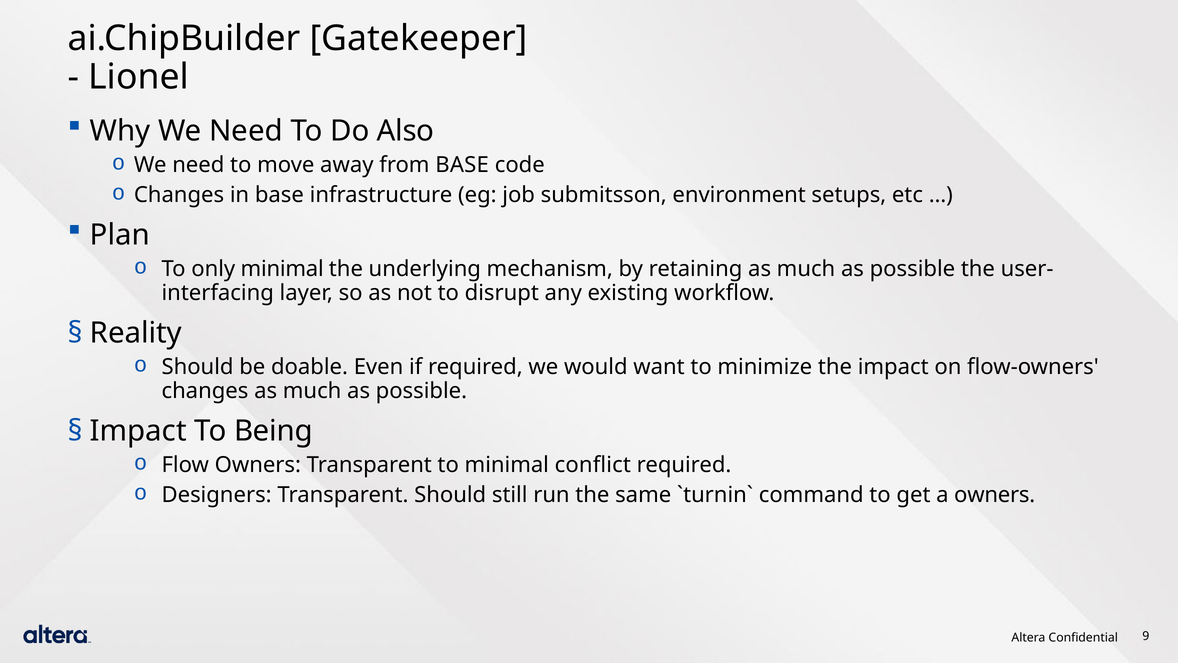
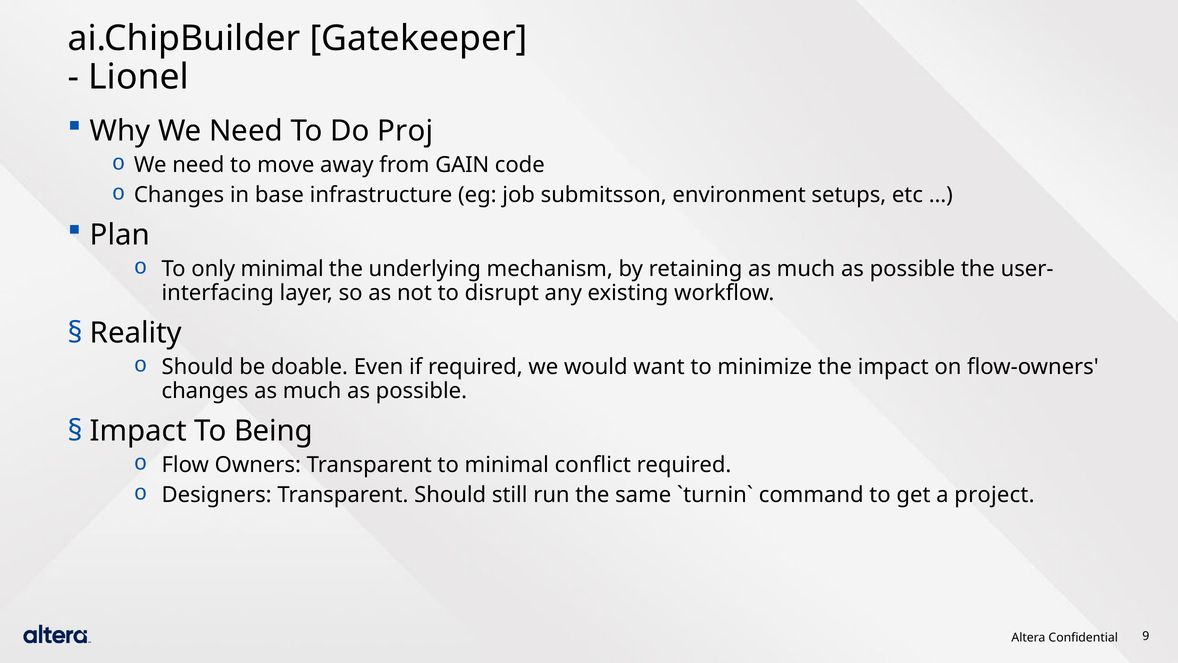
Also: Also -> Proj
from BASE: BASE -> GAIN
a owners: owners -> project
